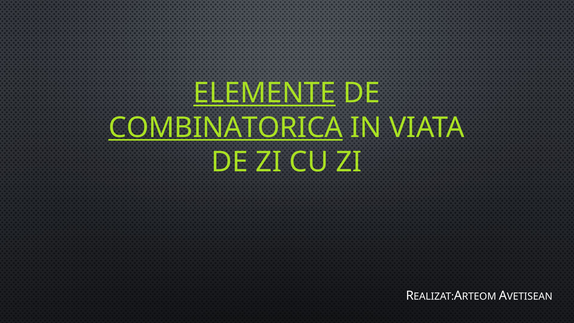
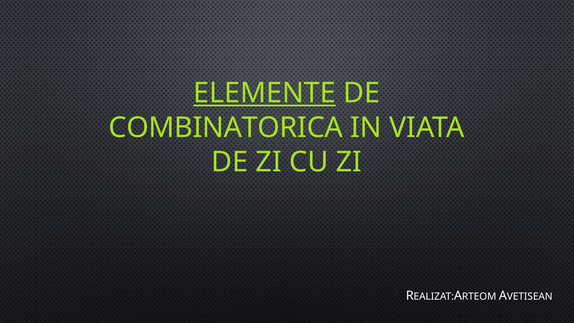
COMBINATORICA underline: present -> none
